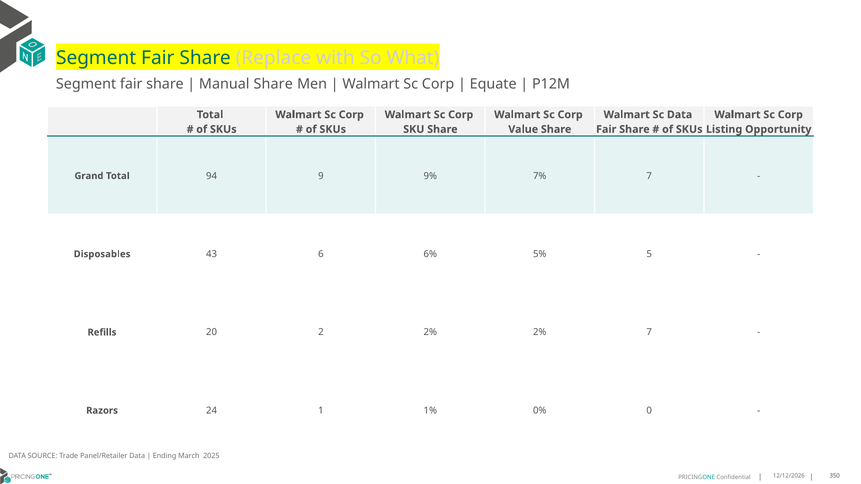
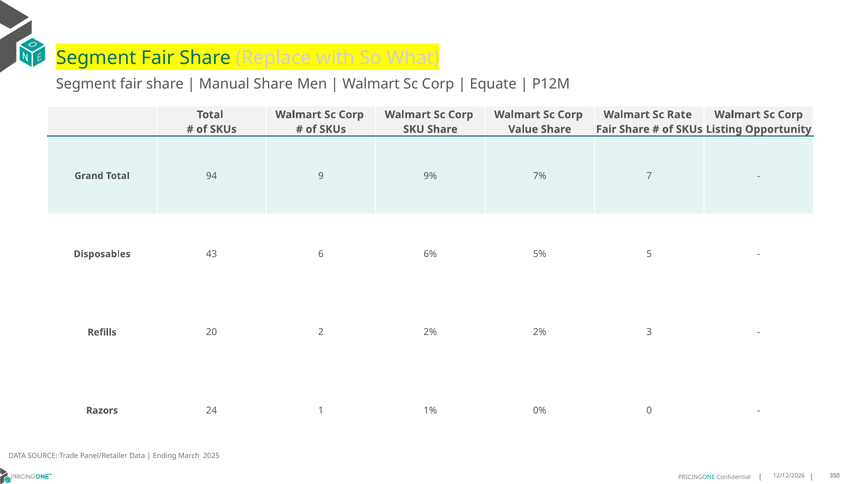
Sc Data: Data -> Rate
2% 7: 7 -> 3
